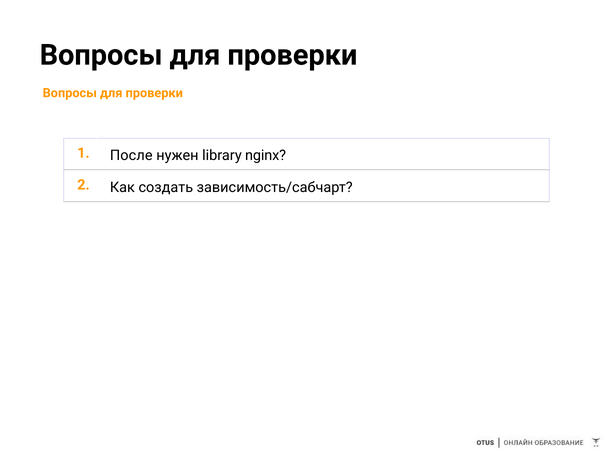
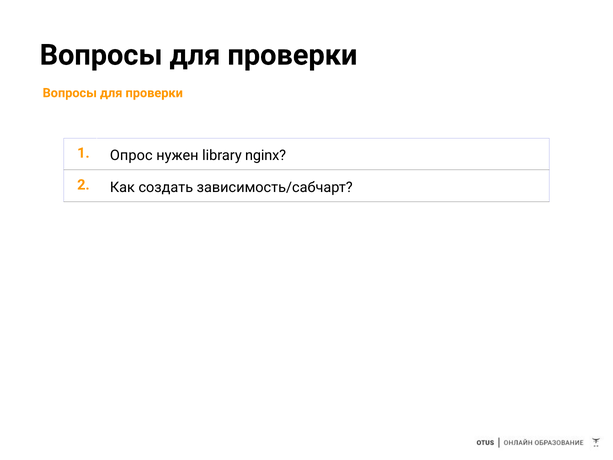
После: После -> Опрос
